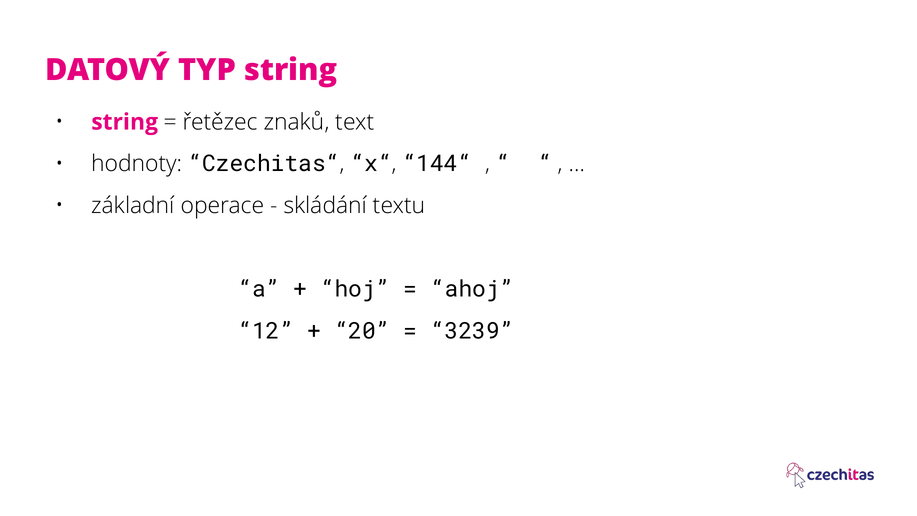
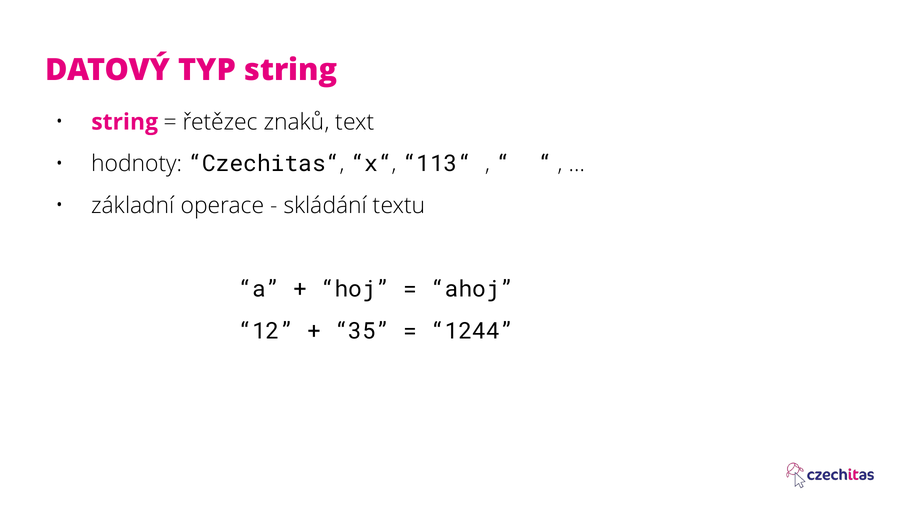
144“: 144“ -> 113“
20: 20 -> 35
3239: 3239 -> 1244
